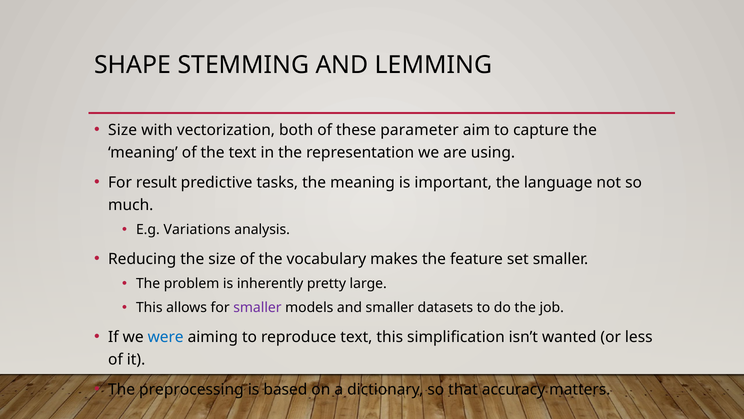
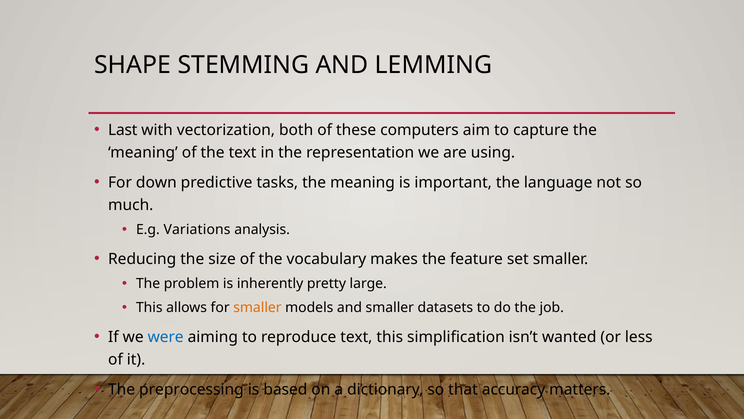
Size at (123, 130): Size -> Last
parameter: parameter -> computers
result: result -> down
smaller at (257, 307) colour: purple -> orange
